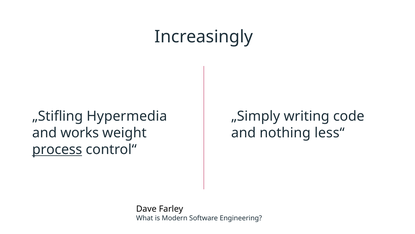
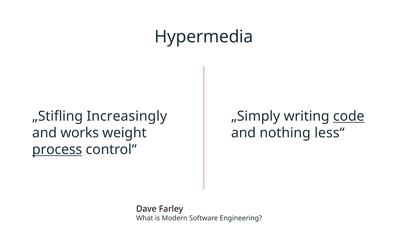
Increasingly: Increasingly -> Hypermedia
Hypermedia: Hypermedia -> Increasingly
code underline: none -> present
